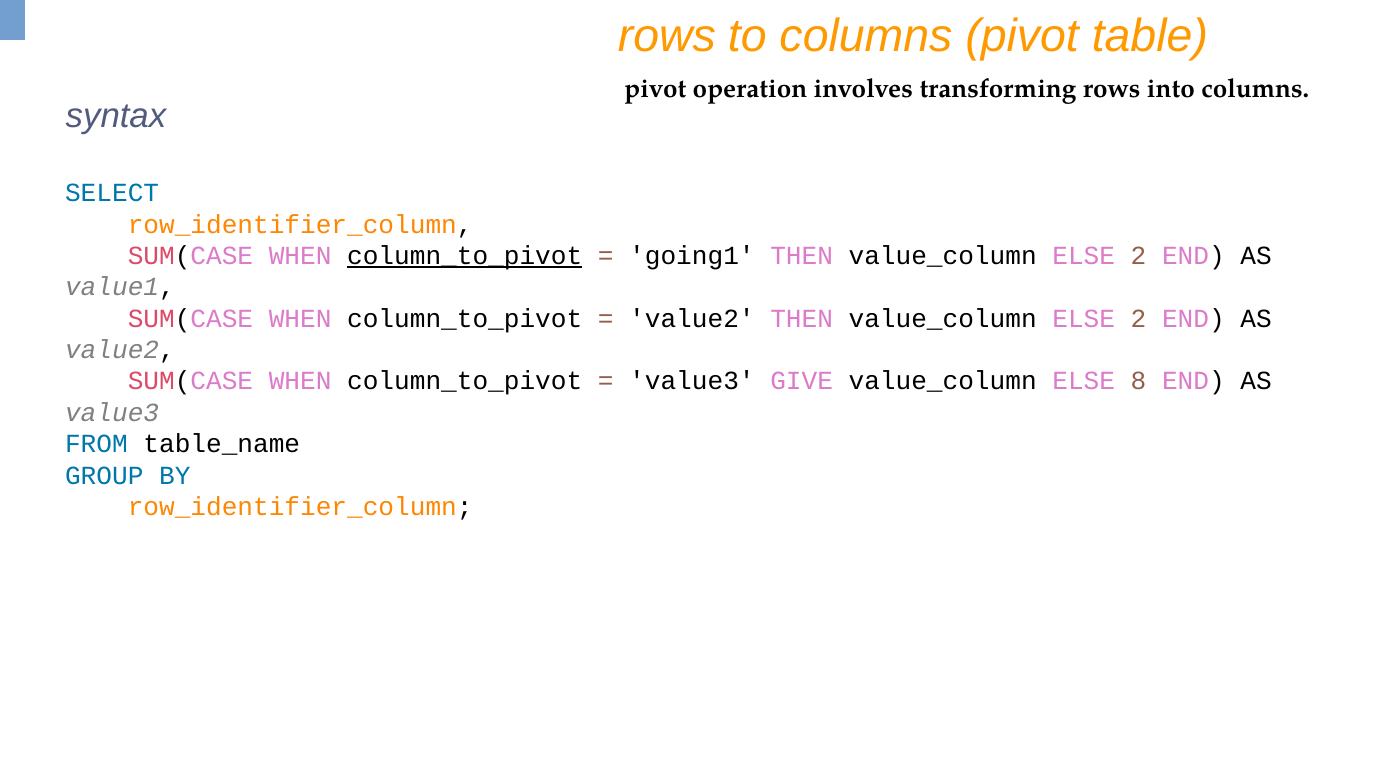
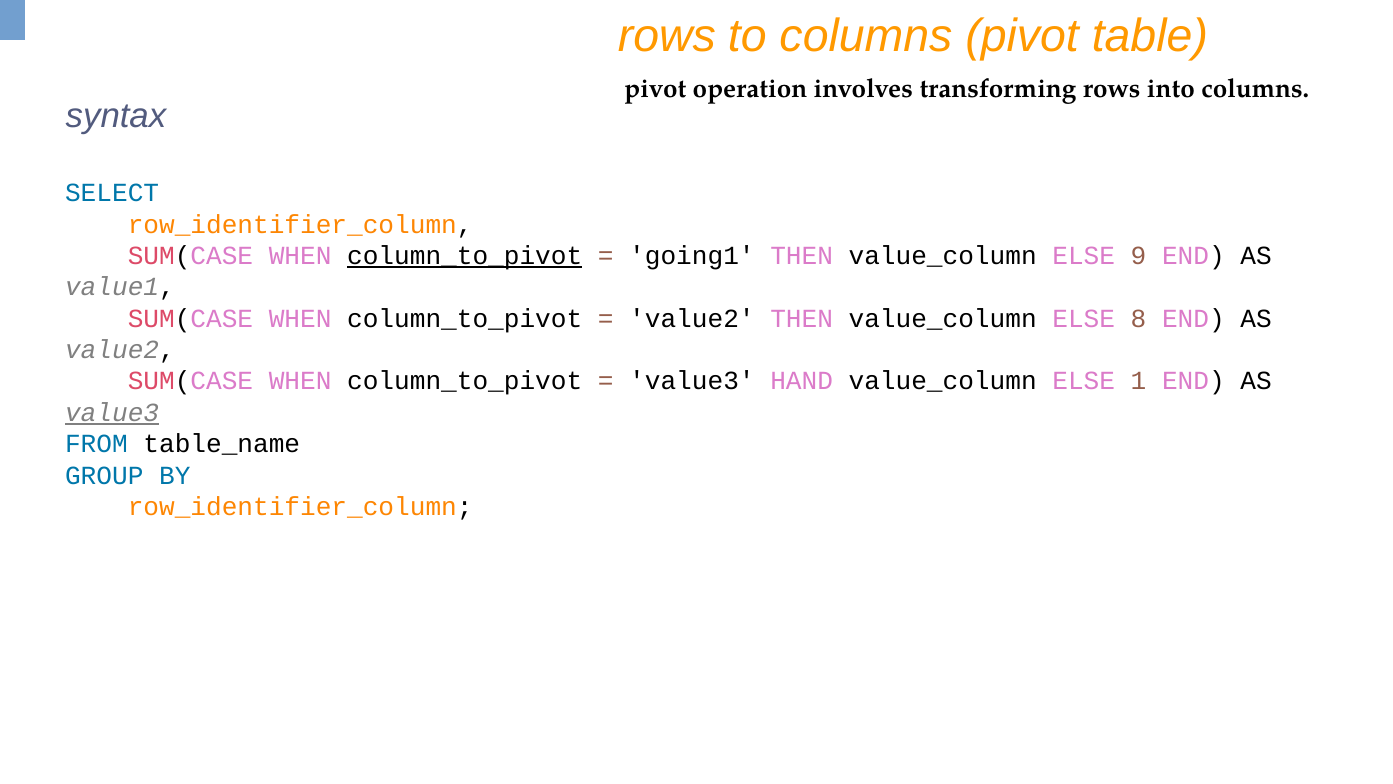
2 at (1139, 256): 2 -> 9
2 at (1139, 318): 2 -> 8
GIVE: GIVE -> HAND
8: 8 -> 1
value3 at (112, 412) underline: none -> present
